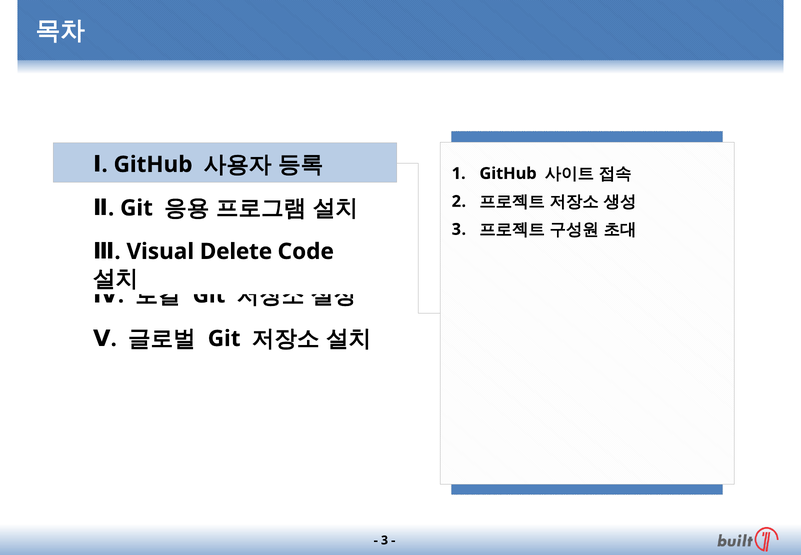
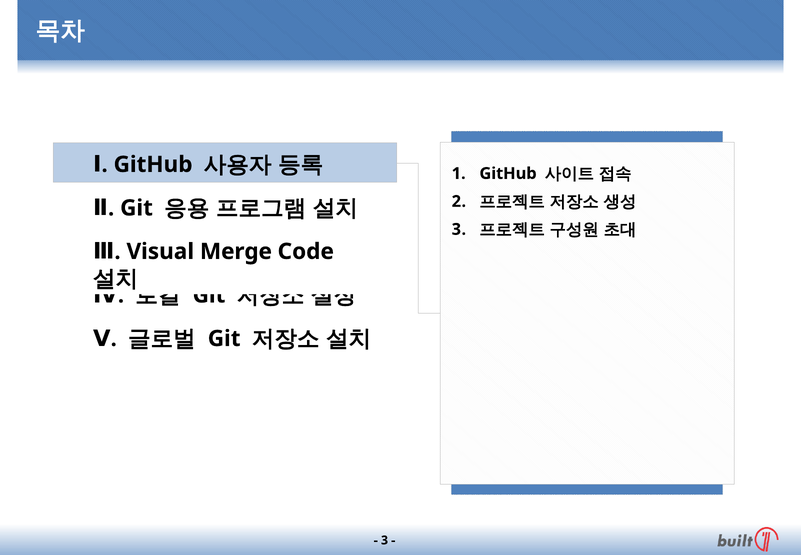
Delete: Delete -> Merge
